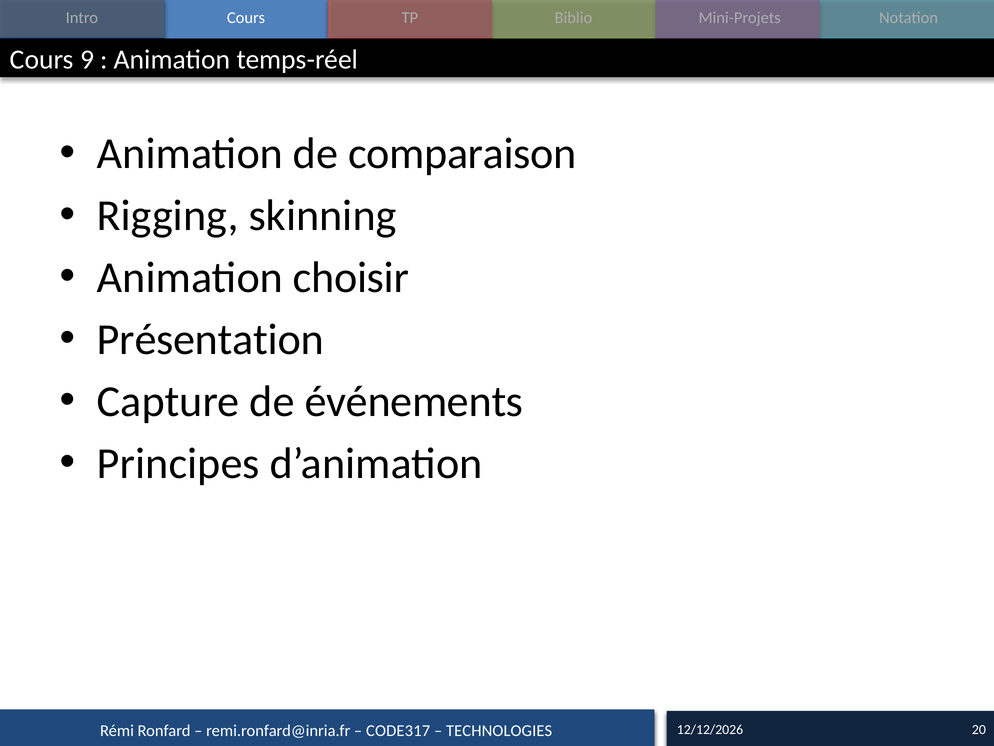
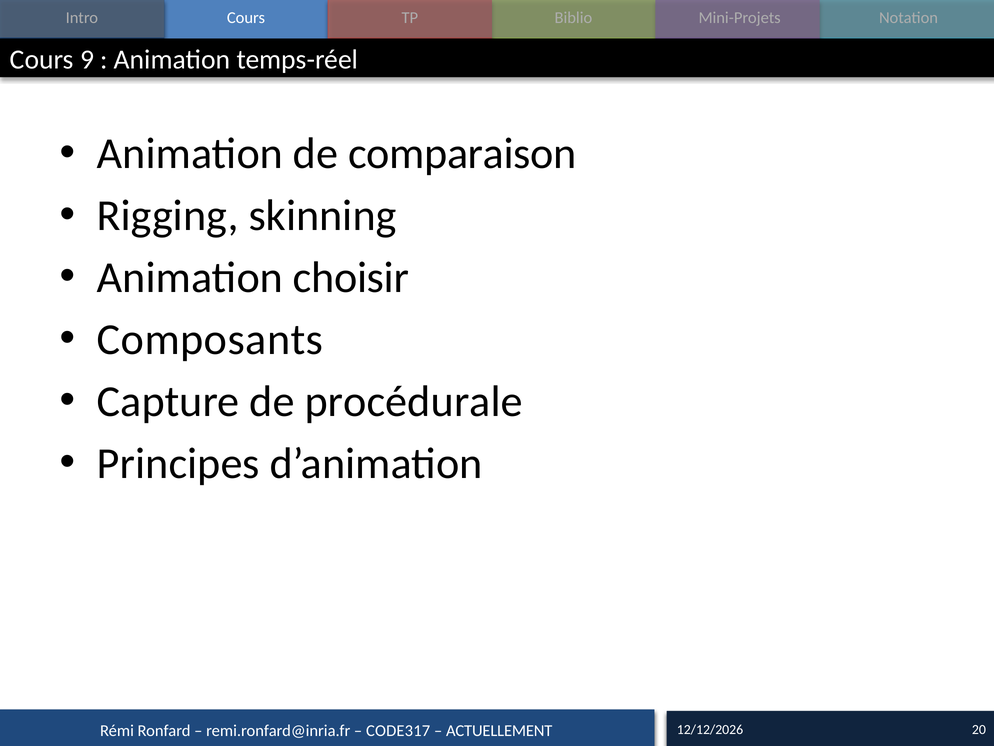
Présentation: Présentation -> Composants
événements: événements -> procédurale
TECHNOLOGIES: TECHNOLOGIES -> ACTUELLEMENT
